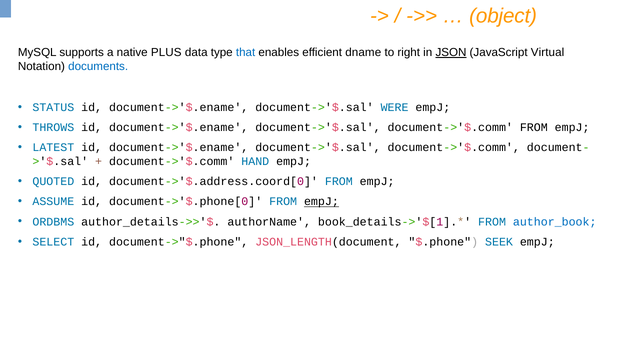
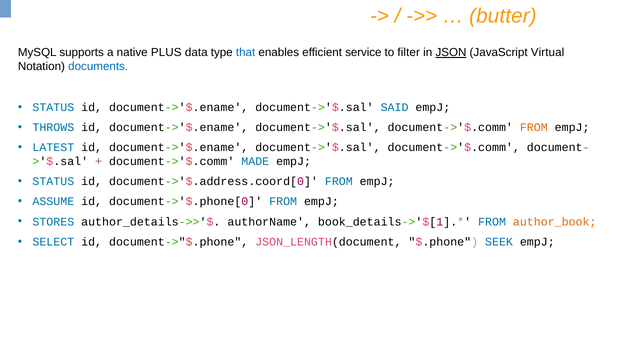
object: object -> butter
dname: dname -> service
right: right -> filter
WERE: WERE -> SAID
FROM at (534, 127) colour: black -> orange
HAND: HAND -> MADE
QUOTED at (53, 182): QUOTED -> STATUS
empJ at (321, 202) underline: present -> none
ORDBMS: ORDBMS -> STORES
author_book colour: blue -> orange
